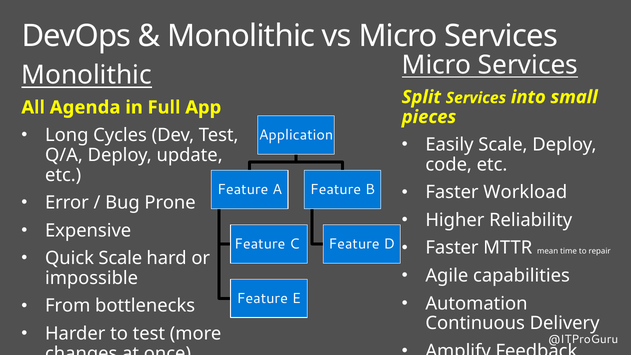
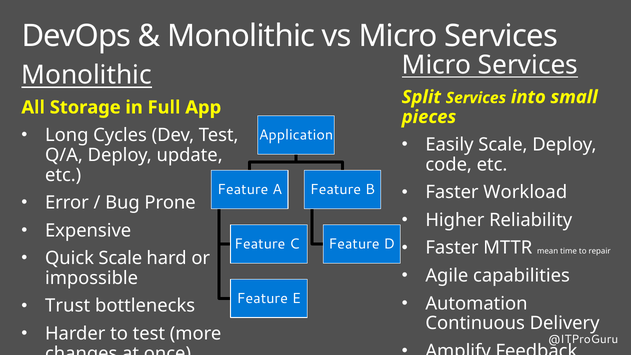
Agenda: Agenda -> Storage
From: From -> Trust
